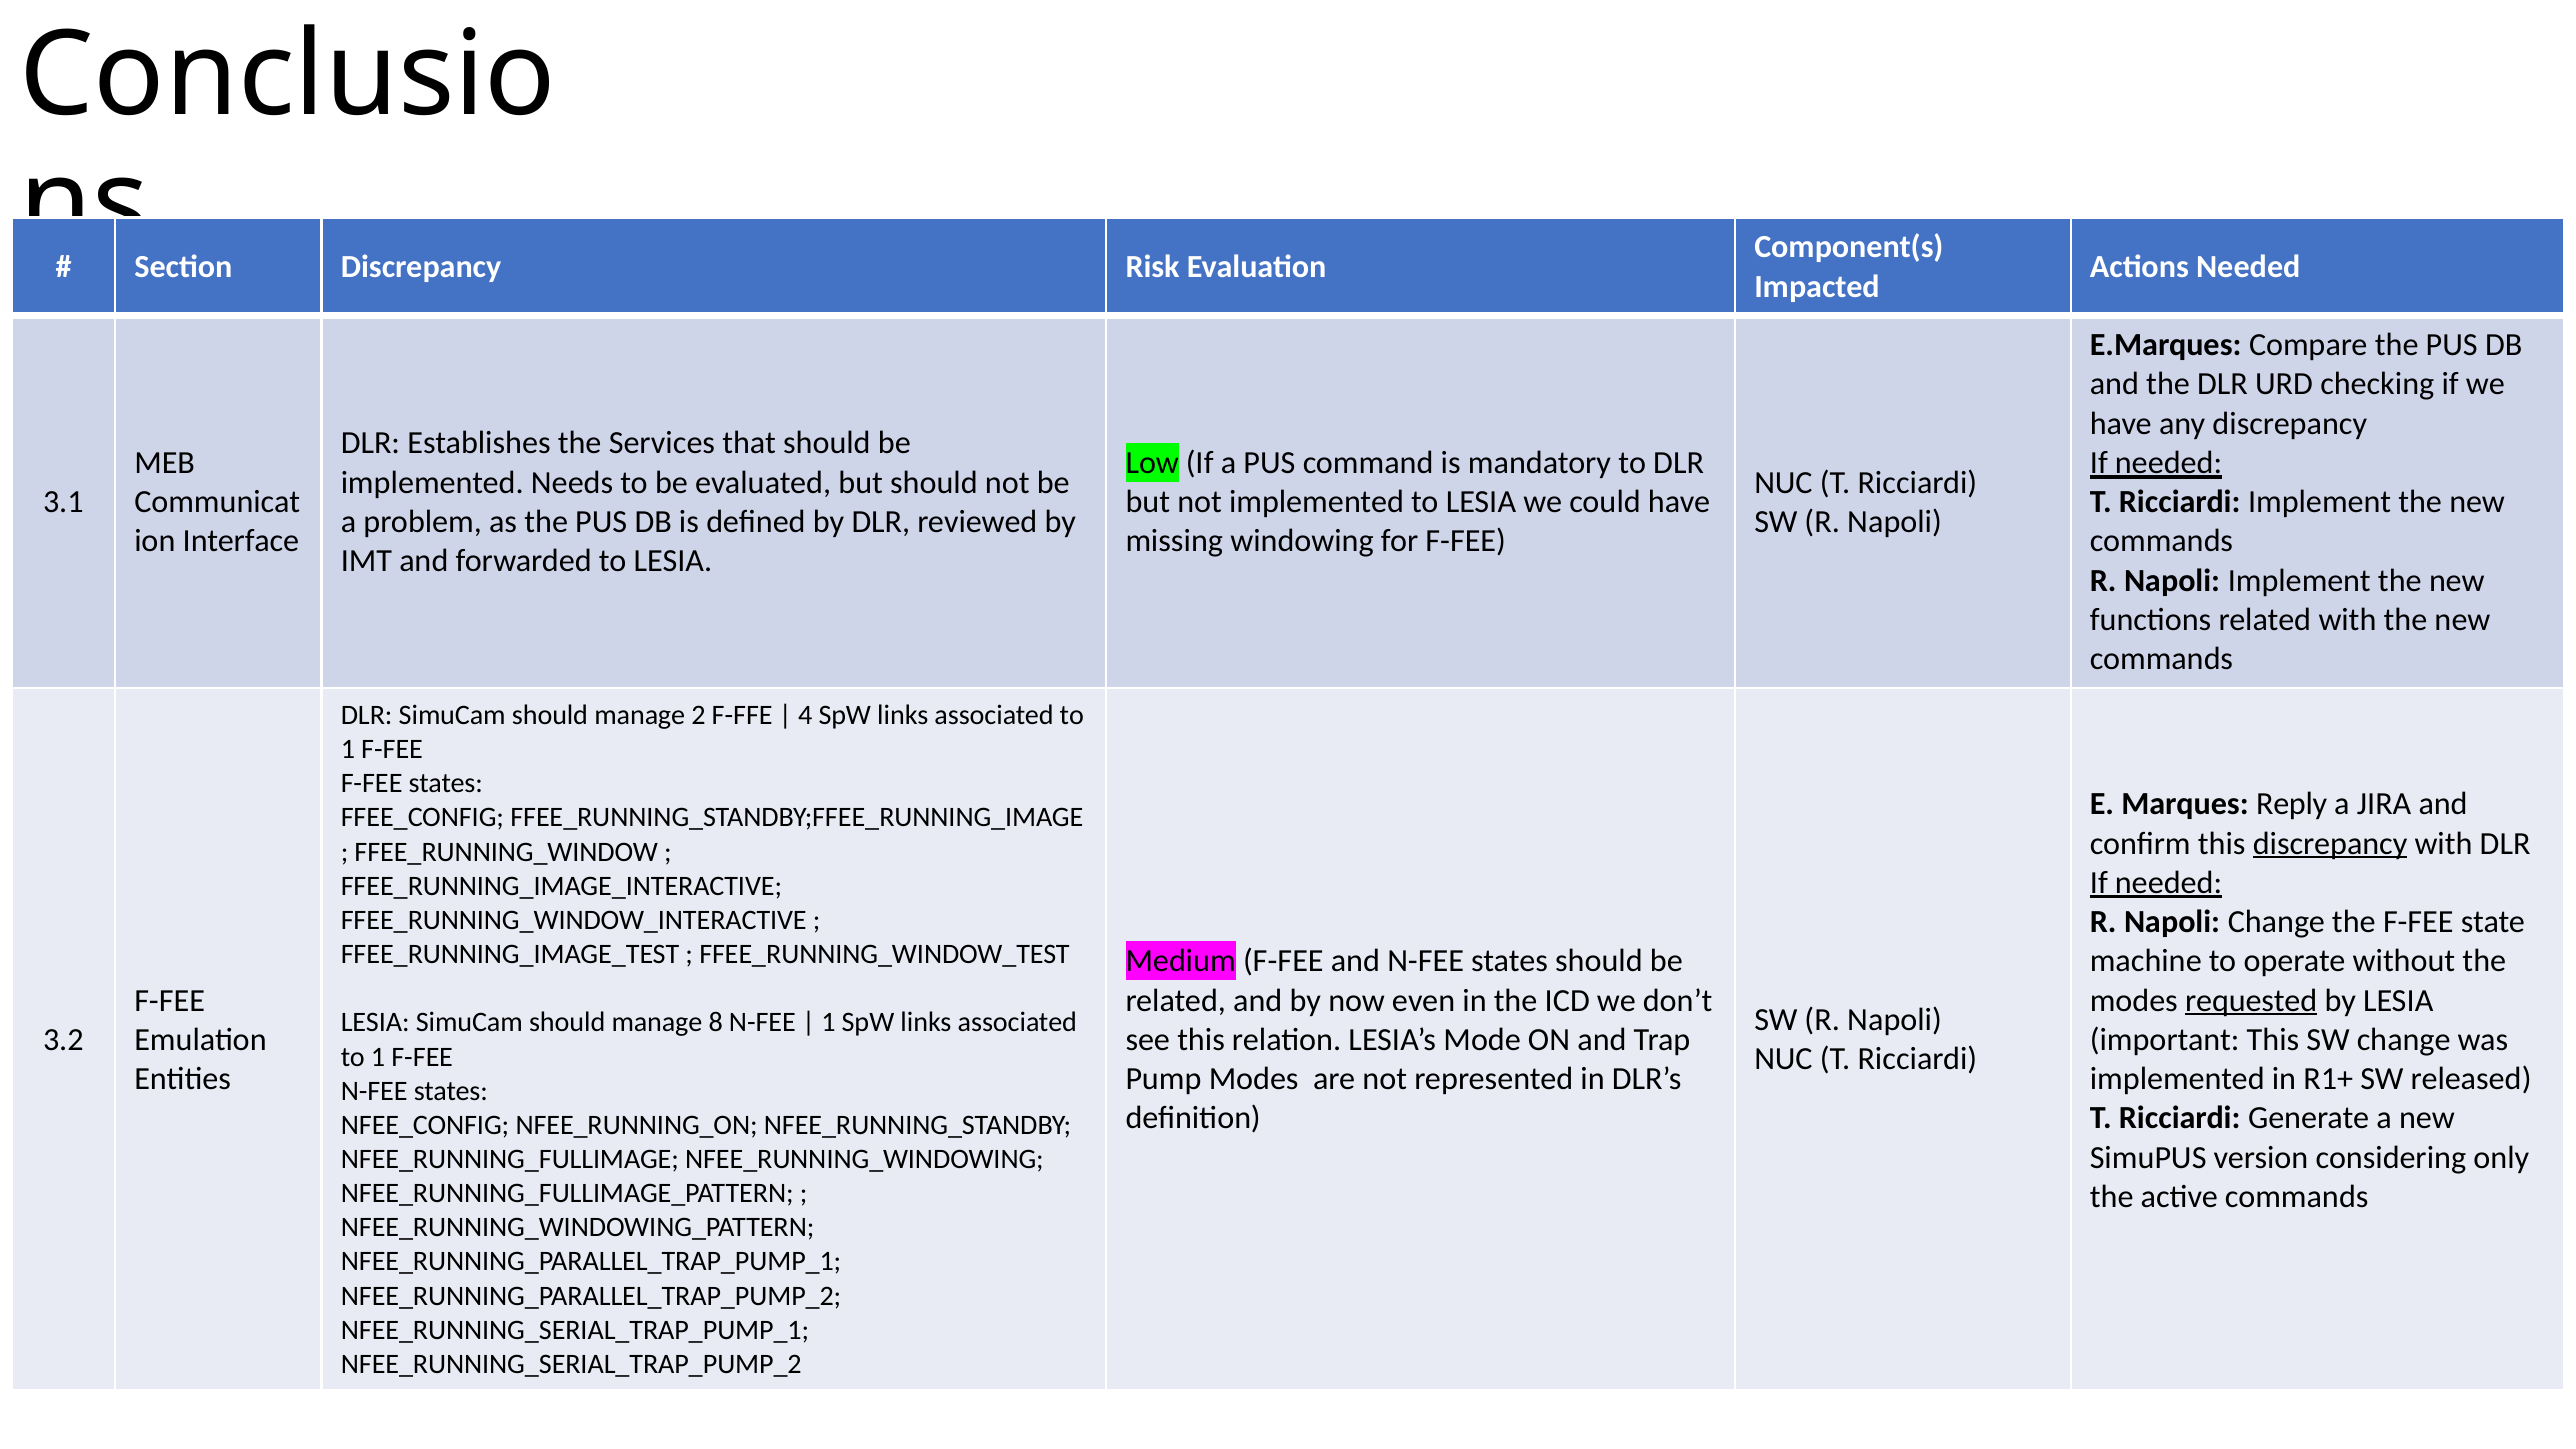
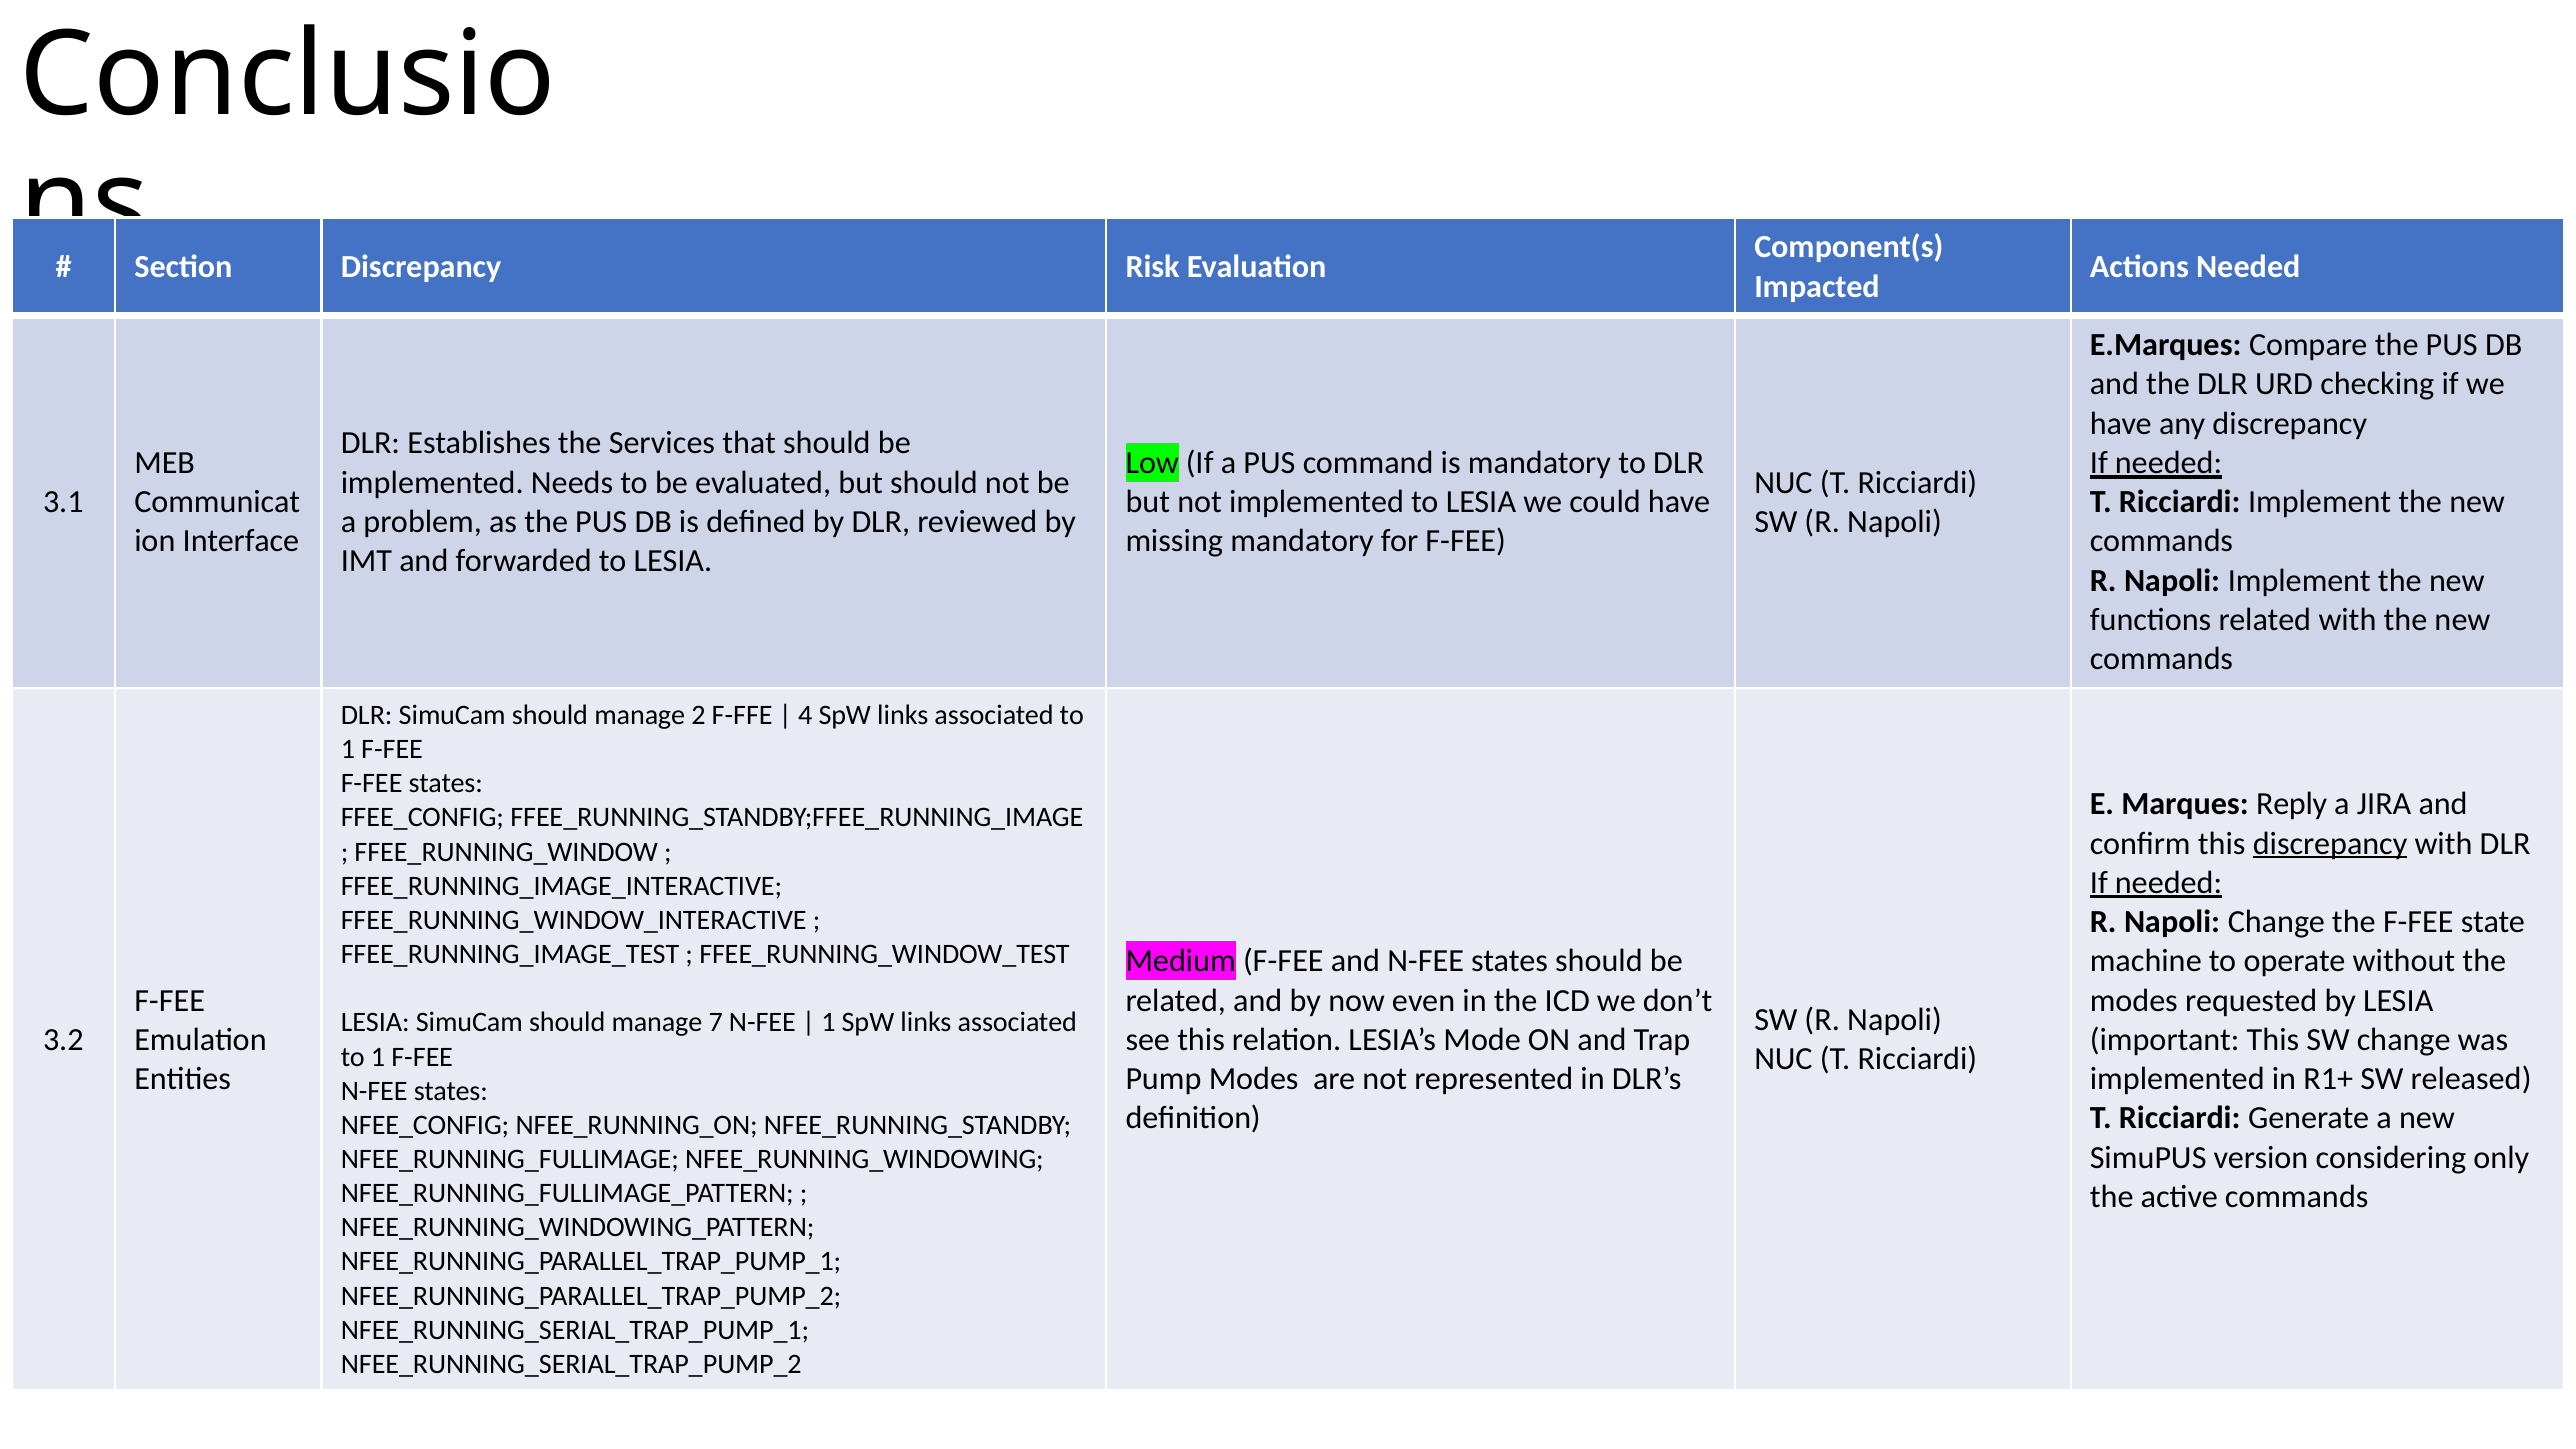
missing windowing: windowing -> mandatory
requested underline: present -> none
8: 8 -> 7
